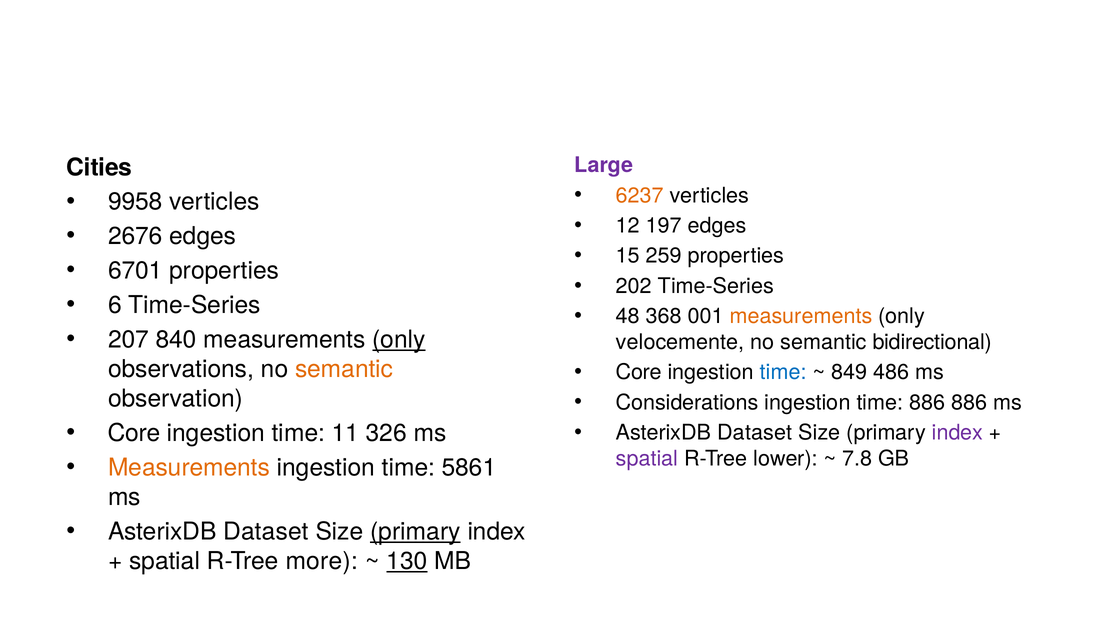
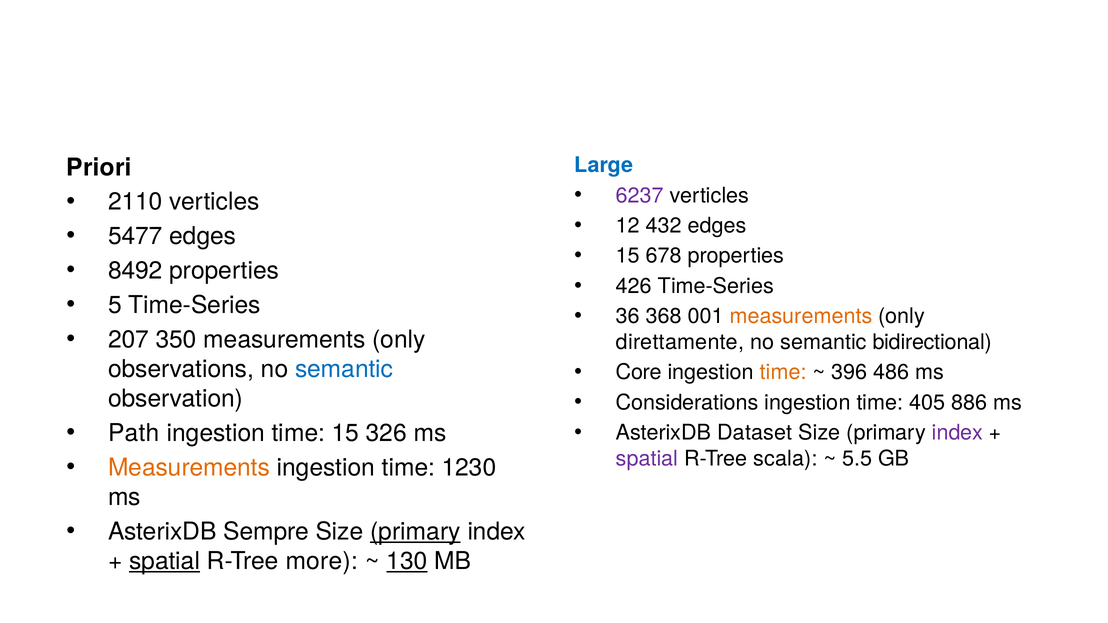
Large colour: purple -> blue
Cities: Cities -> Priori
6237 colour: orange -> purple
9958: 9958 -> 2110
197: 197 -> 432
2676: 2676 -> 5477
259: 259 -> 678
6701: 6701 -> 8492
202: 202 -> 426
6: 6 -> 5
48: 48 -> 36
840: 840 -> 350
only at (399, 340) underline: present -> none
velocemente: velocemente -> direttamente
semantic at (344, 369) colour: orange -> blue
time at (783, 372) colour: blue -> orange
849: 849 -> 396
time 886: 886 -> 405
Core at (134, 433): Core -> Path
time 11: 11 -> 15
lower: lower -> scala
7.8: 7.8 -> 5.5
5861: 5861 -> 1230
Dataset at (266, 532): Dataset -> Sempre
spatial at (165, 561) underline: none -> present
